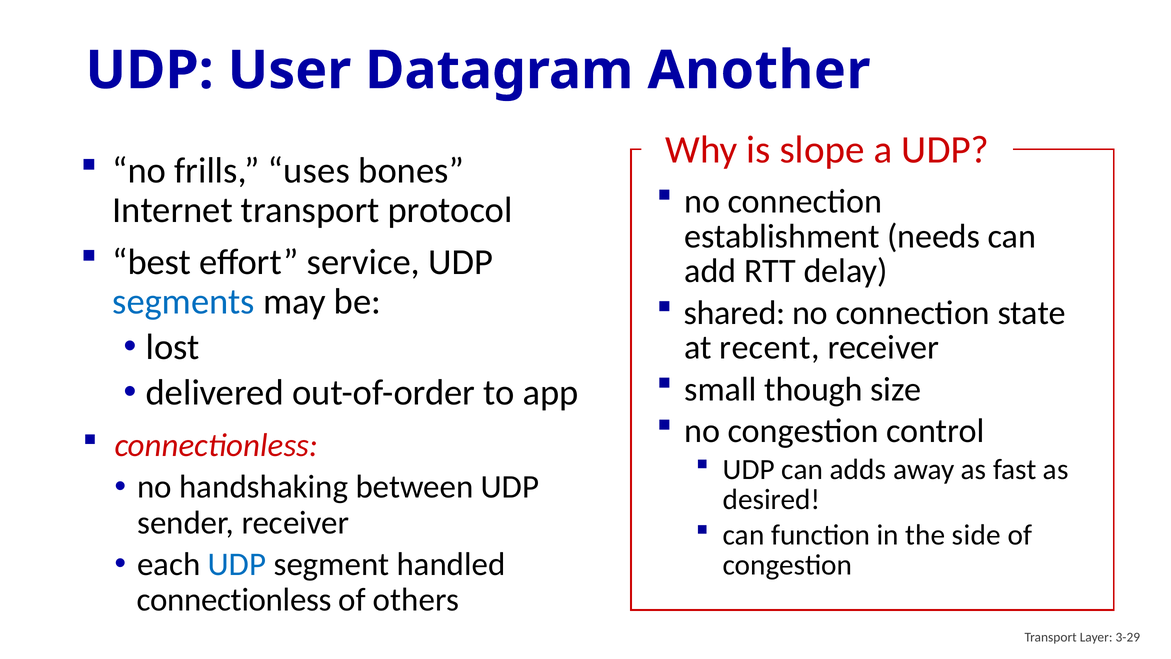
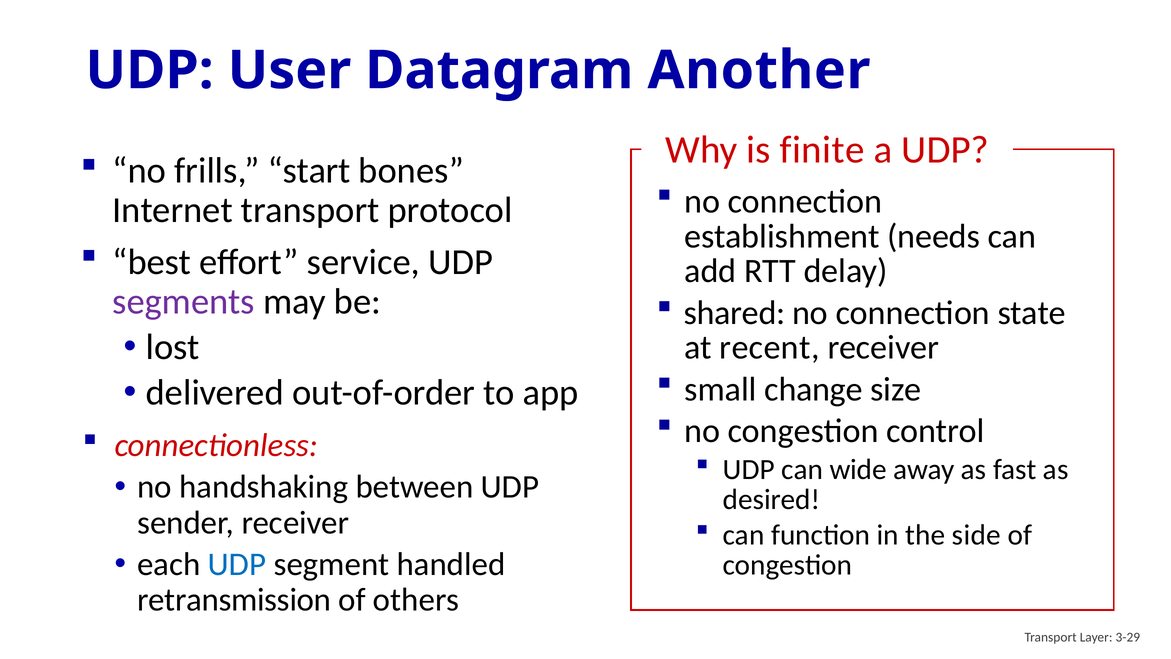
slope: slope -> finite
uses: uses -> start
segments colour: blue -> purple
though: though -> change
adds: adds -> wide
connectionless at (234, 600): connectionless -> retransmission
